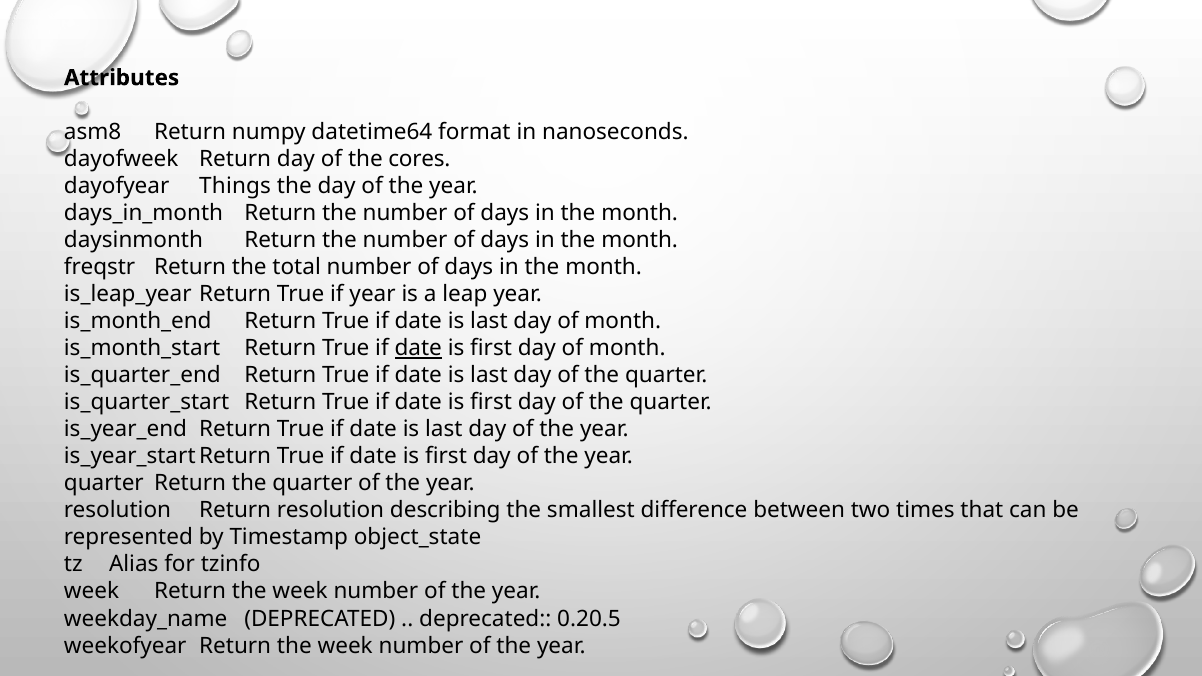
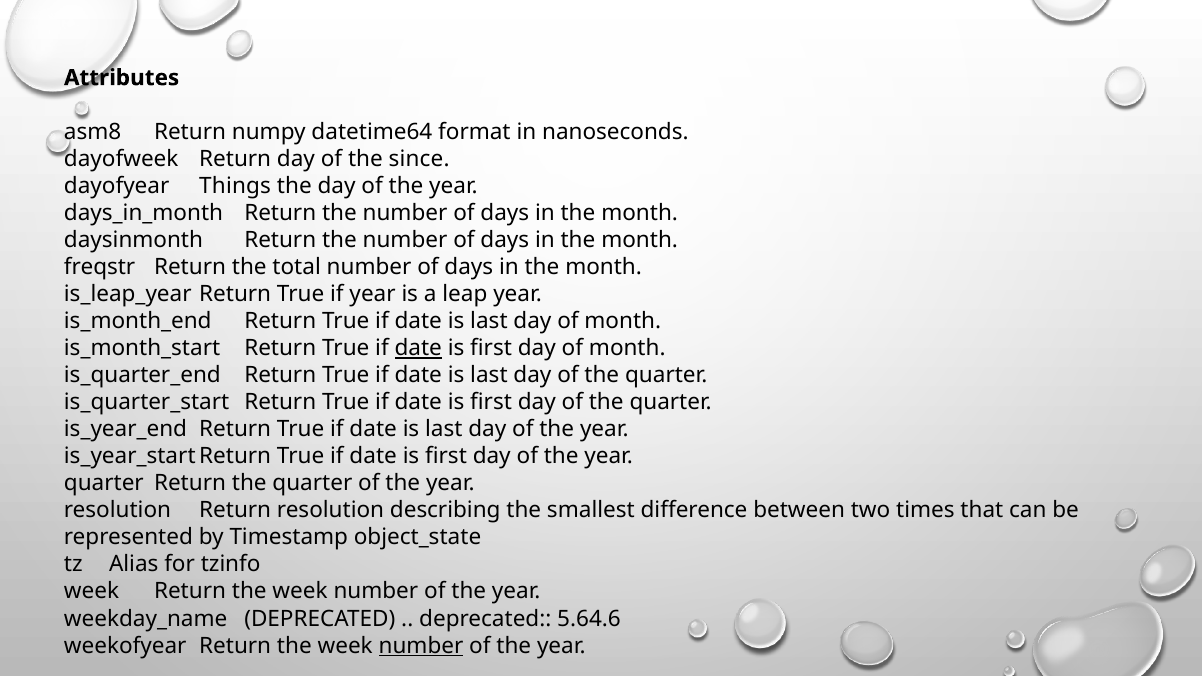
cores: cores -> since
0.20.5: 0.20.5 -> 5.64.6
number at (421, 646) underline: none -> present
